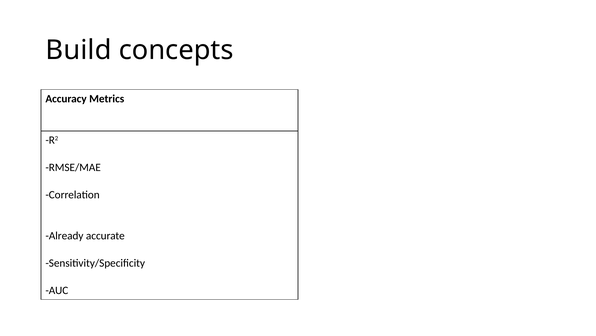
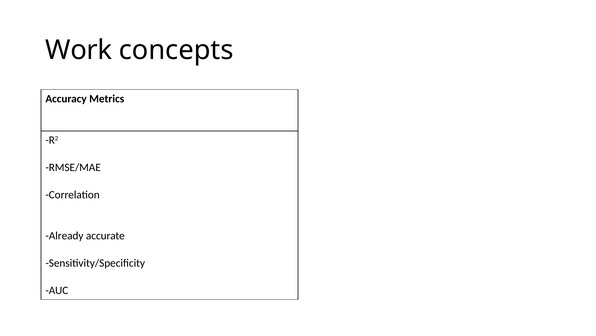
Build: Build -> Work
